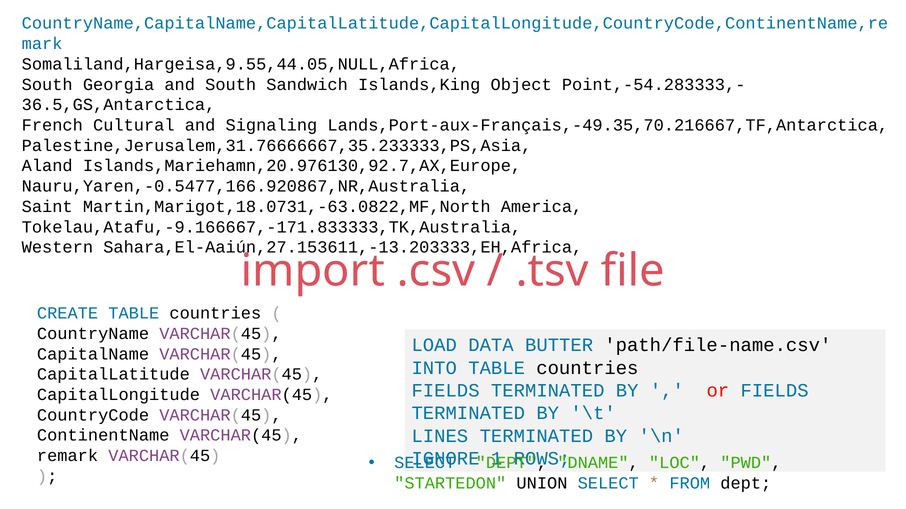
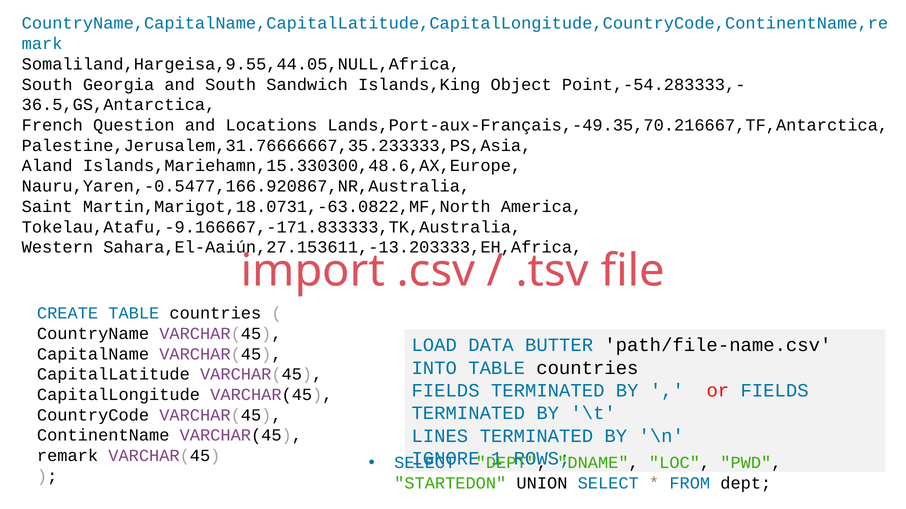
Cultural: Cultural -> Question
Signaling: Signaling -> Locations
Islands,Mariehamn,20.976130,92.7,AX,Europe: Islands,Mariehamn,20.976130,92.7,AX,Europe -> Islands,Mariehamn,15.330300,48.6,AX,Europe
